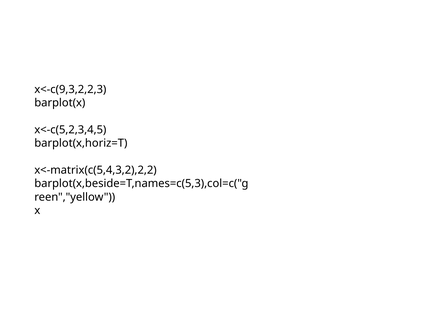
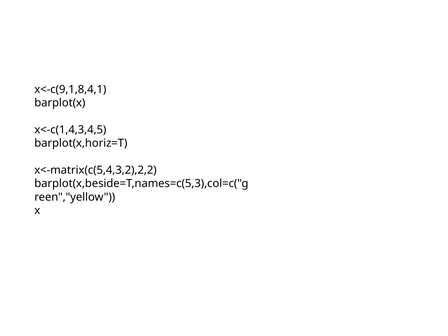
x<-c(9,3,2,2,3: x<-c(9,3,2,2,3 -> x<-c(9,1,8,4,1
x<-c(5,2,3,4,5: x<-c(5,2,3,4,5 -> x<-c(1,4,3,4,5
